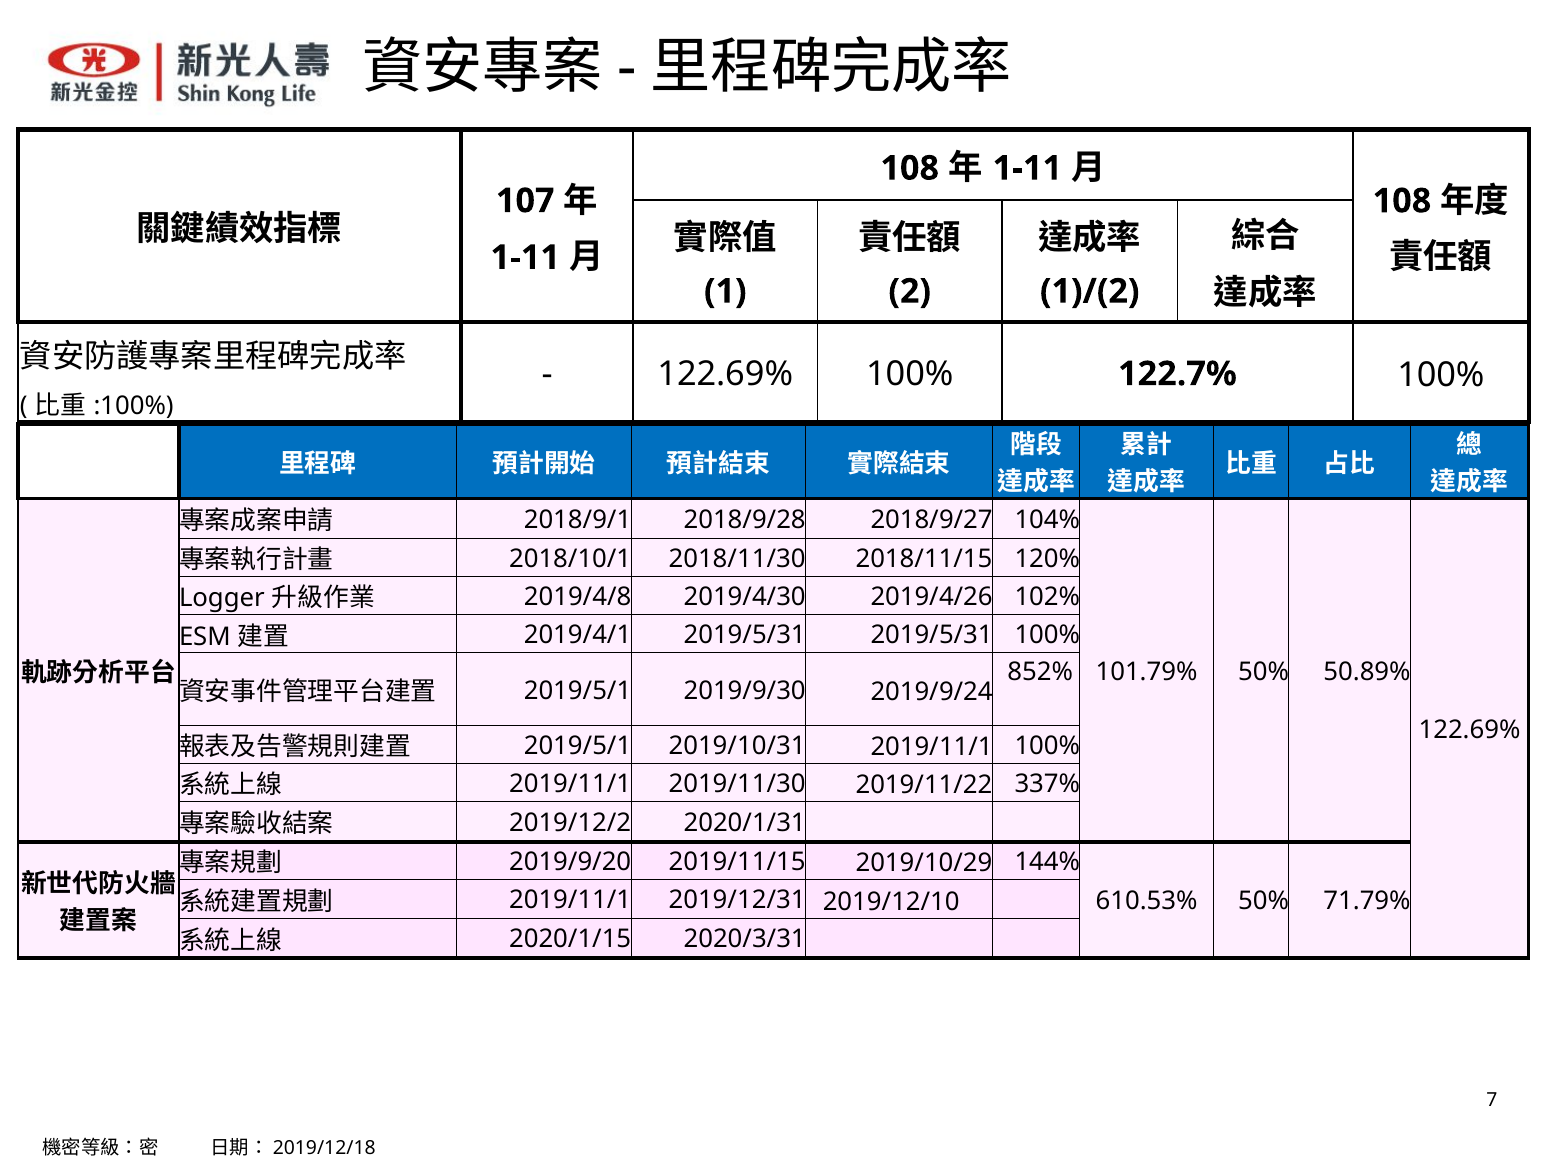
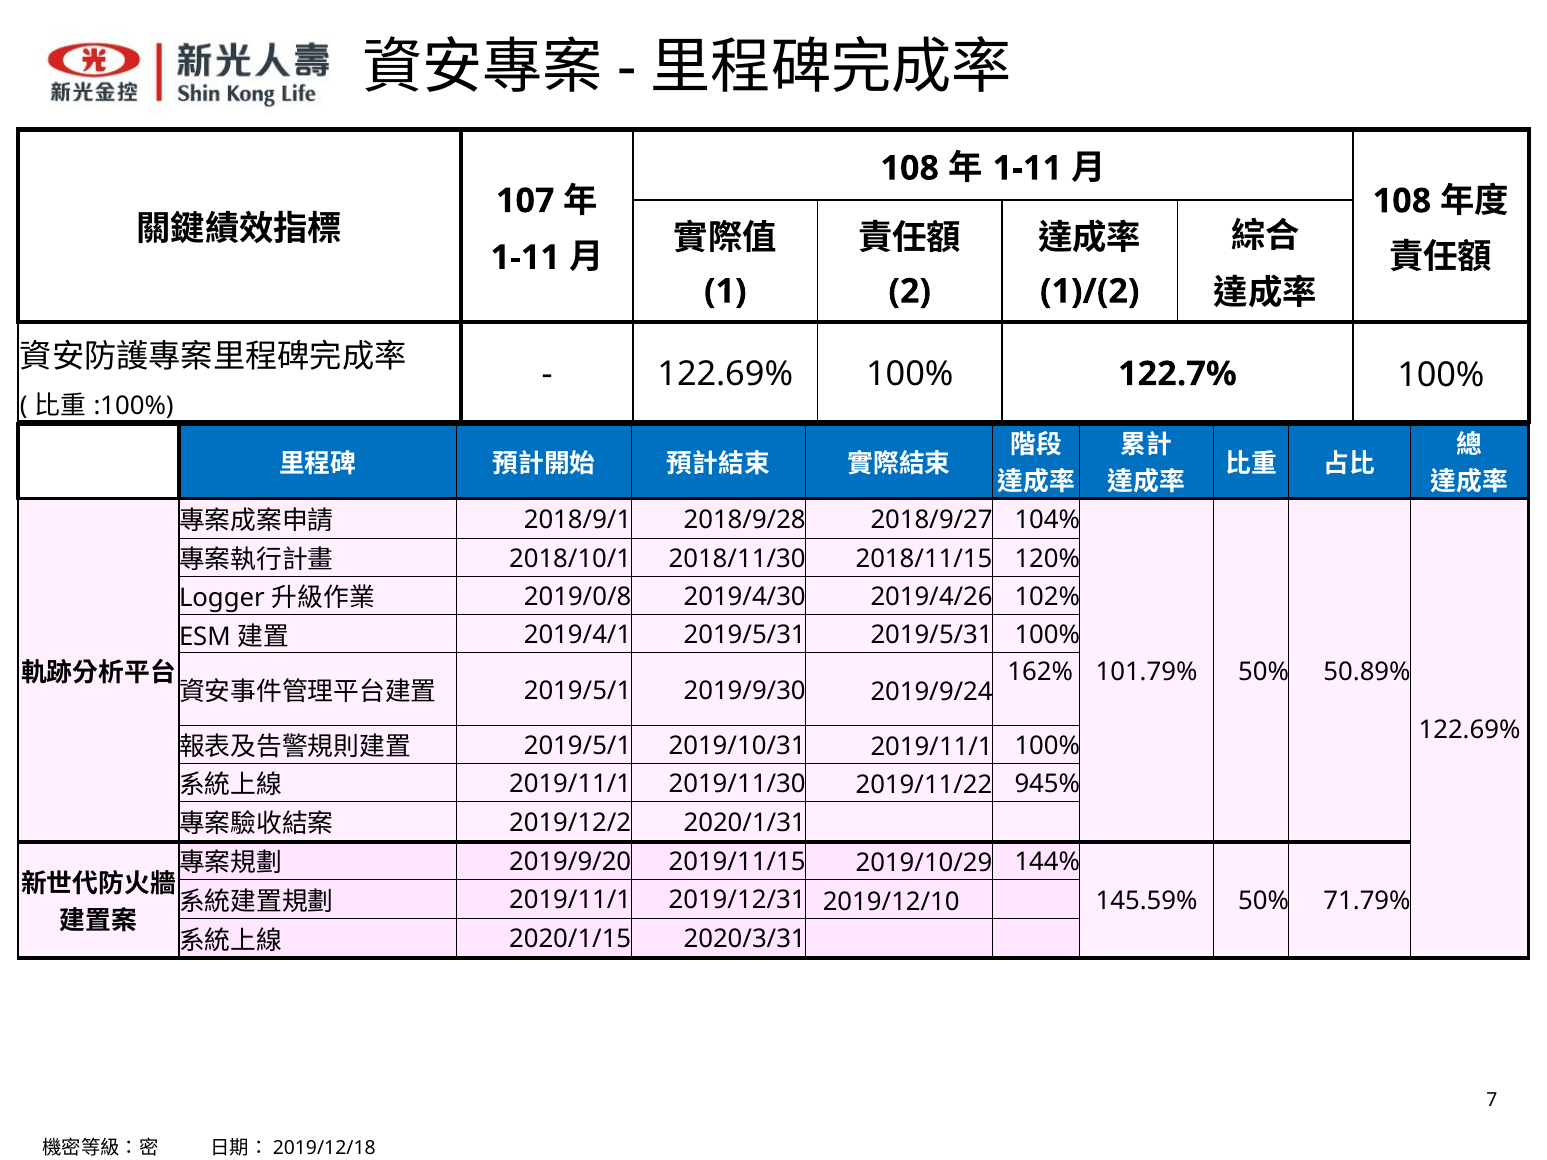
2019/4/8: 2019/4/8 -> 2019/0/8
852%: 852% -> 162%
337%: 337% -> 945%
610.53%: 610.53% -> 145.59%
